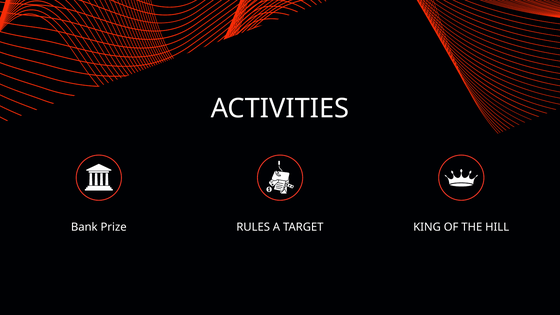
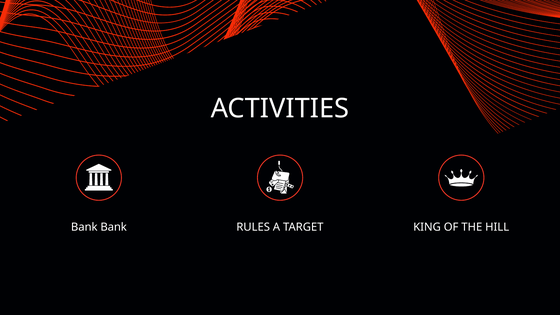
Bank Prize: Prize -> Bank
